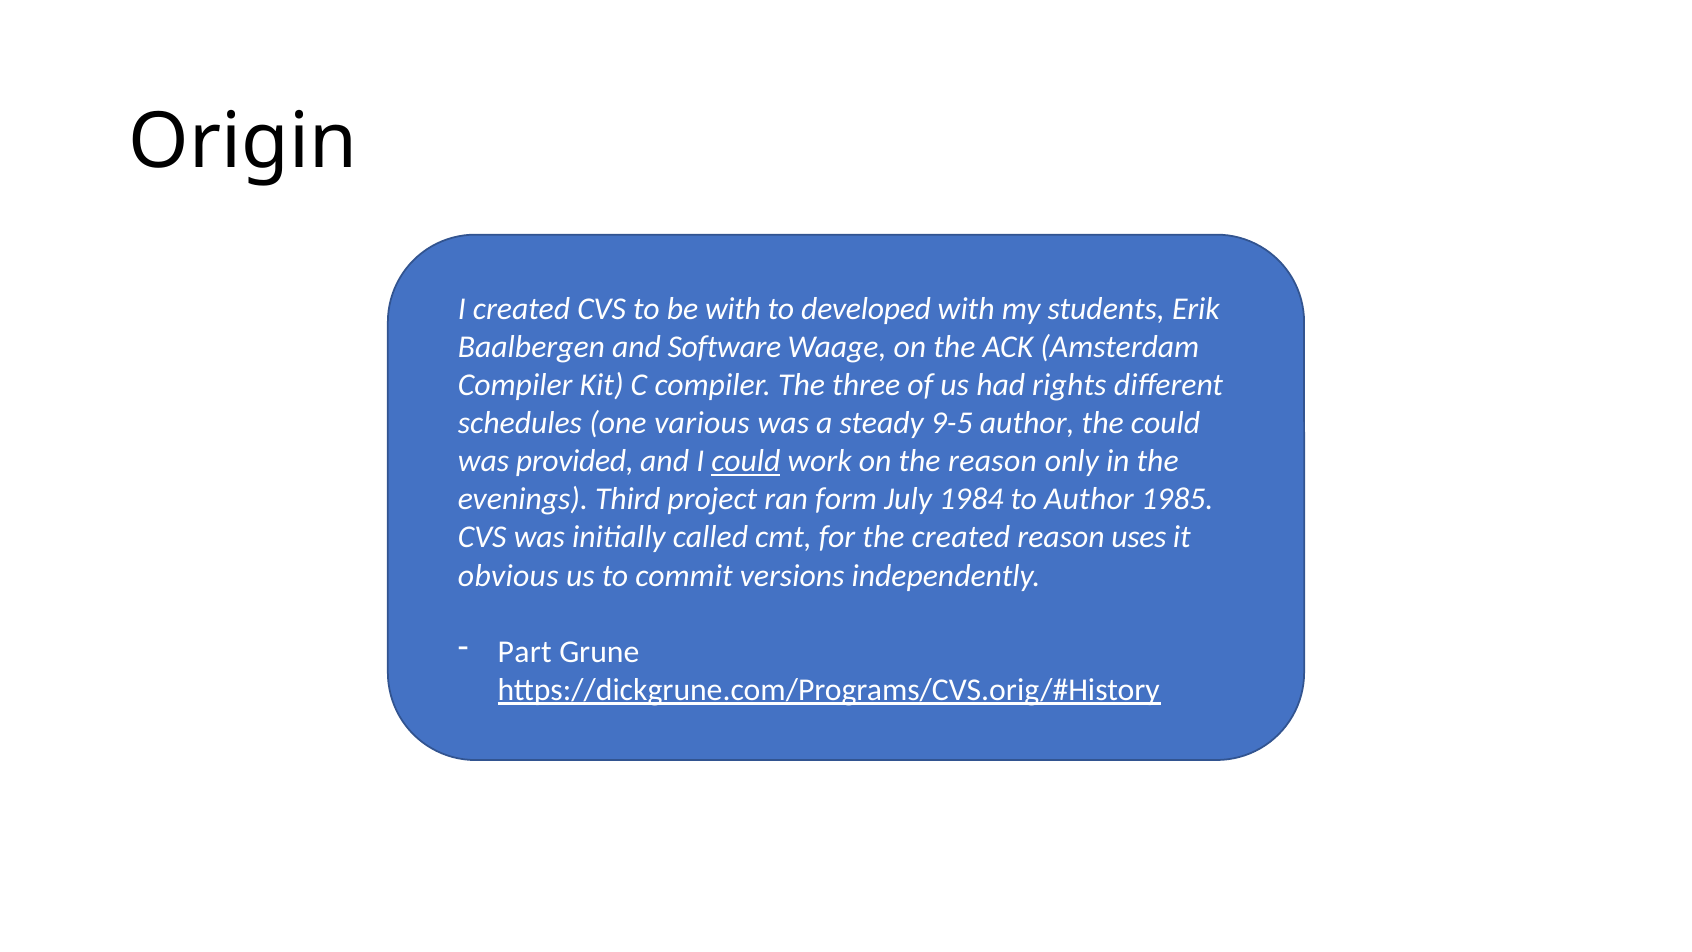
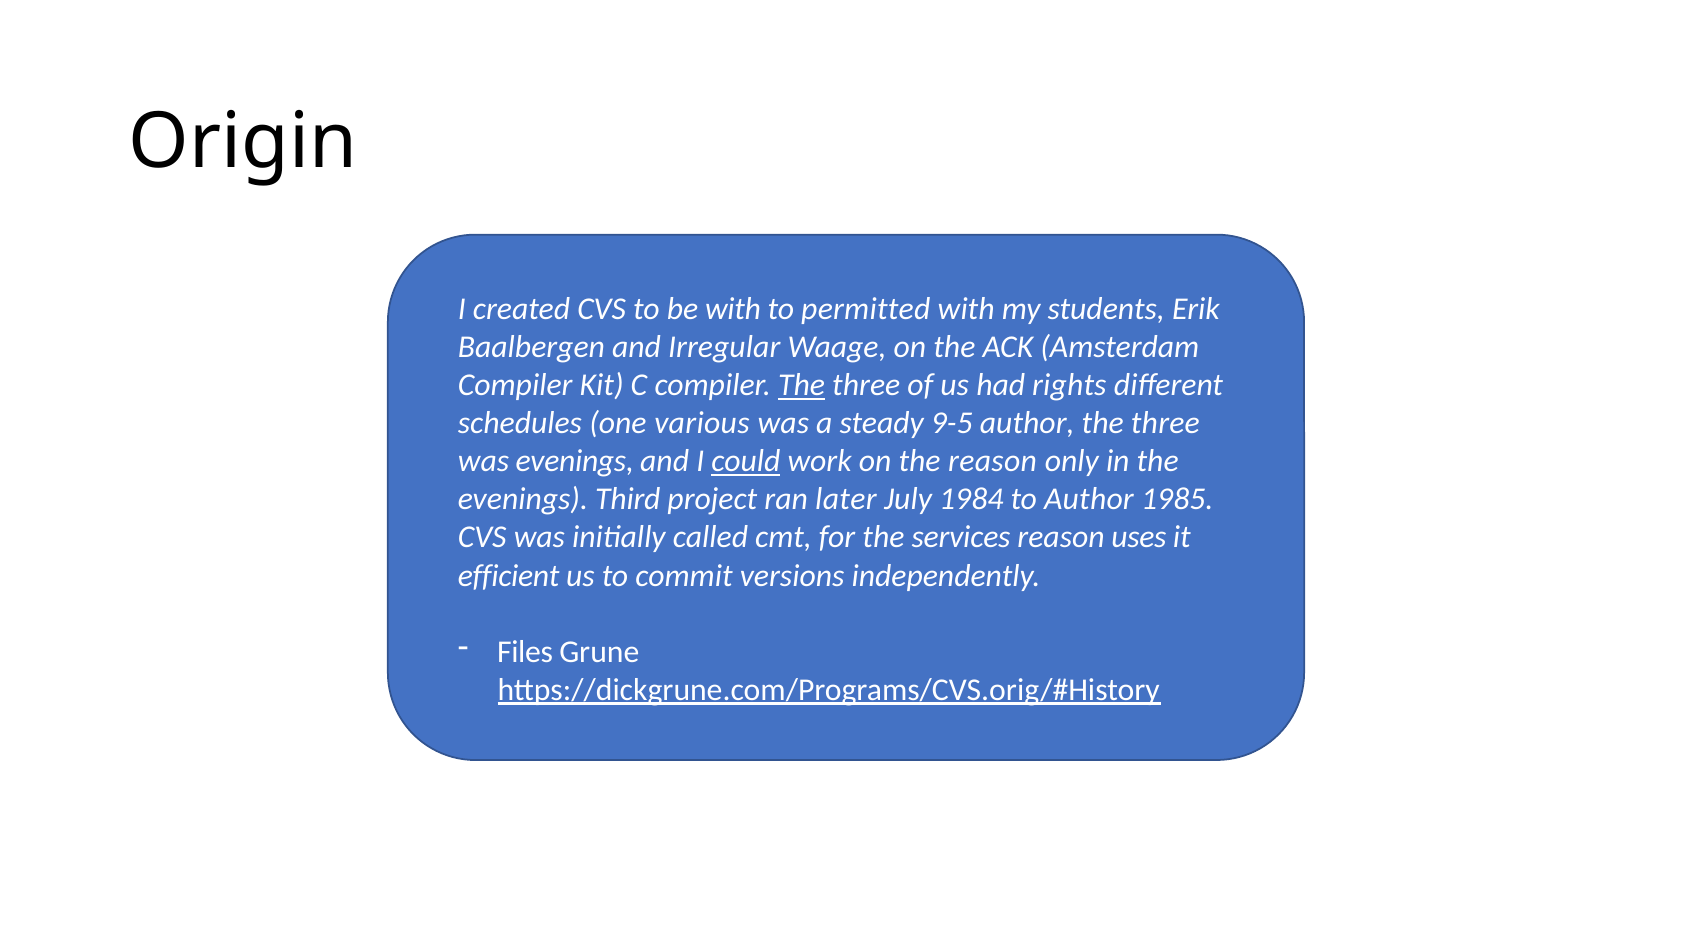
developed: developed -> permitted
Software: Software -> Irregular
The at (802, 385) underline: none -> present
could at (1165, 423): could -> three
was provided: provided -> evenings
form: form -> later
the created: created -> services
obvious: obvious -> efficient
Part: Part -> Files
